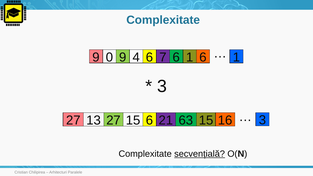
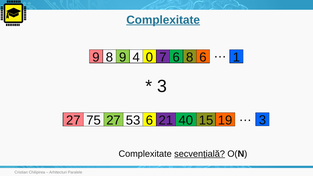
Complexitate at (163, 20) underline: none -> present
9 0: 0 -> 8
4 6: 6 -> 0
7 6 1: 1 -> 8
13: 13 -> 75
27 15: 15 -> 53
63: 63 -> 40
16: 16 -> 19
